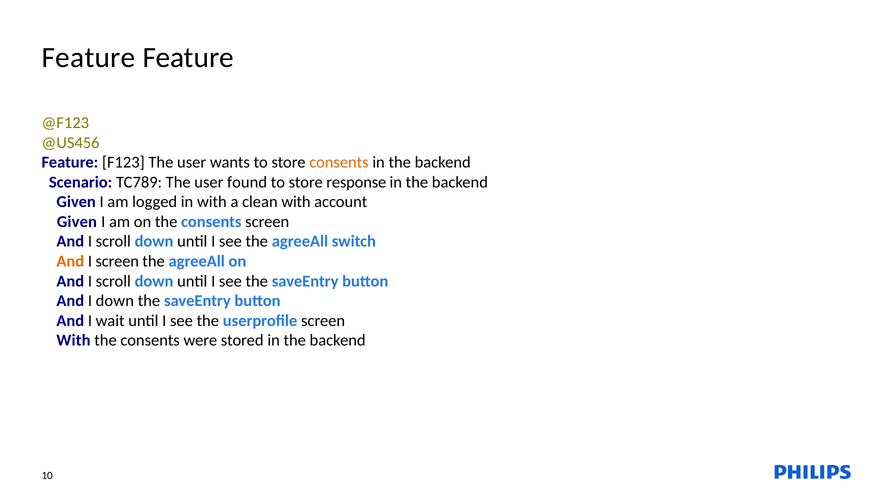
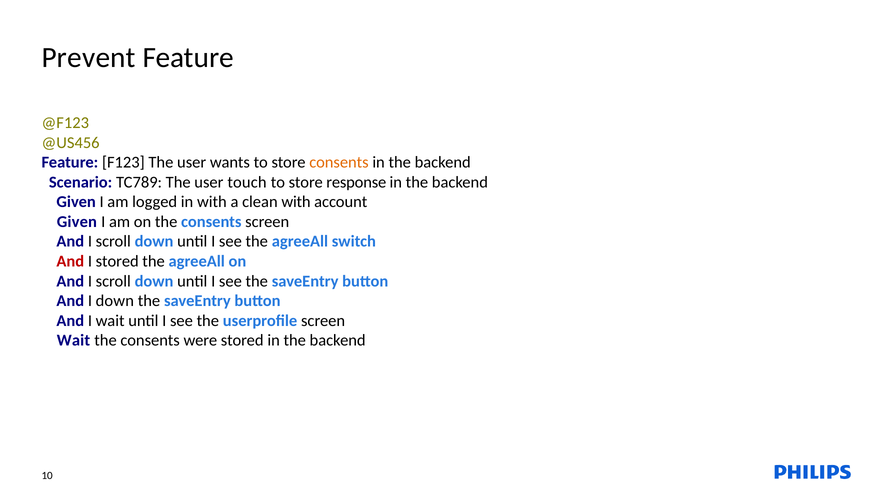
Feature at (89, 57): Feature -> Prevent
found: found -> touch
And at (70, 262) colour: orange -> red
I screen: screen -> stored
With at (73, 341): With -> Wait
